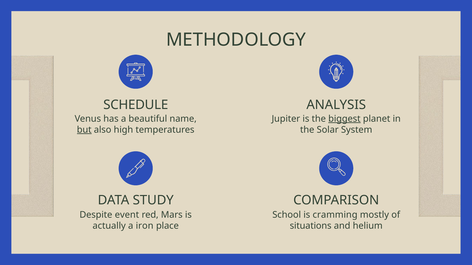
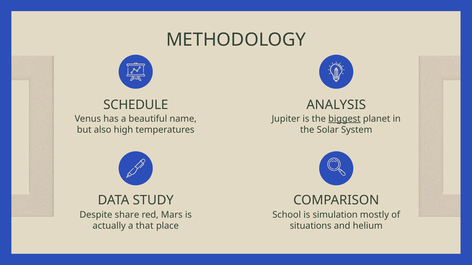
but underline: present -> none
event: event -> share
cramming: cramming -> simulation
iron: iron -> that
